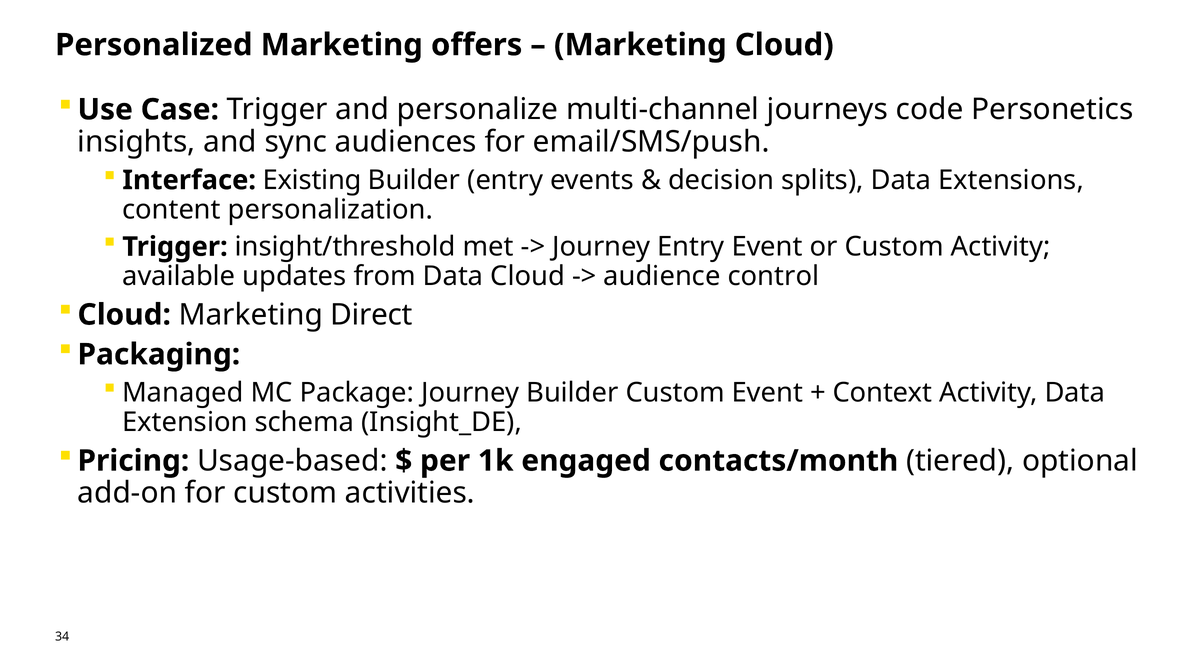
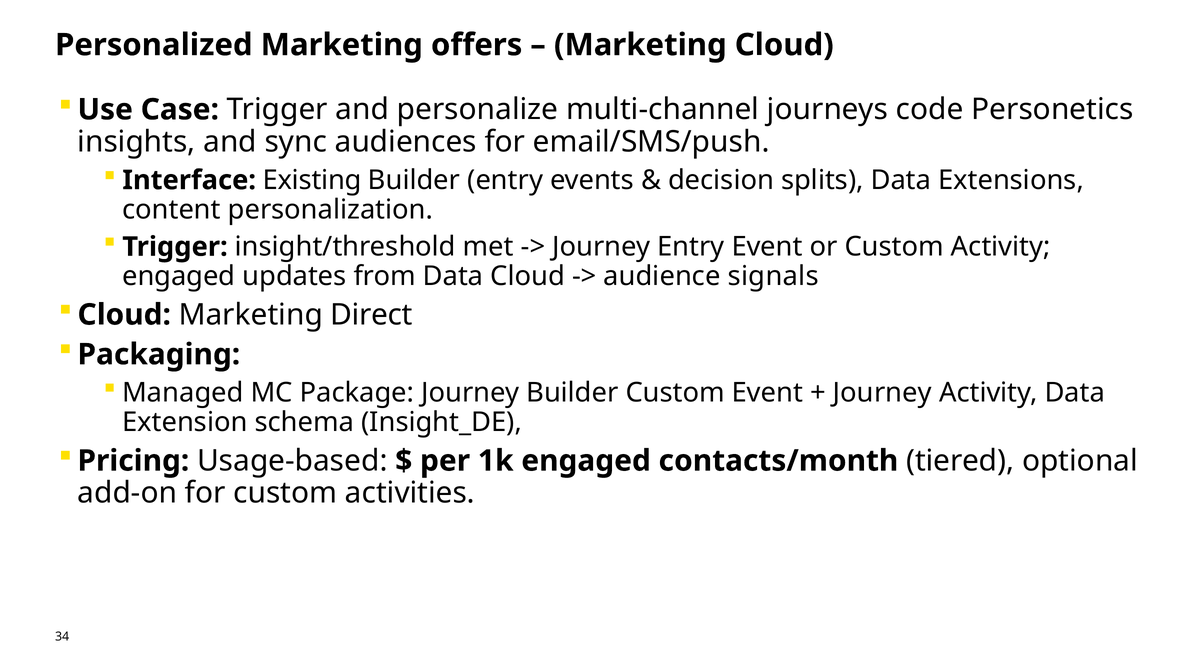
available at (179, 276): available -> engaged
control: control -> signals
Context at (882, 393): Context -> Journey
